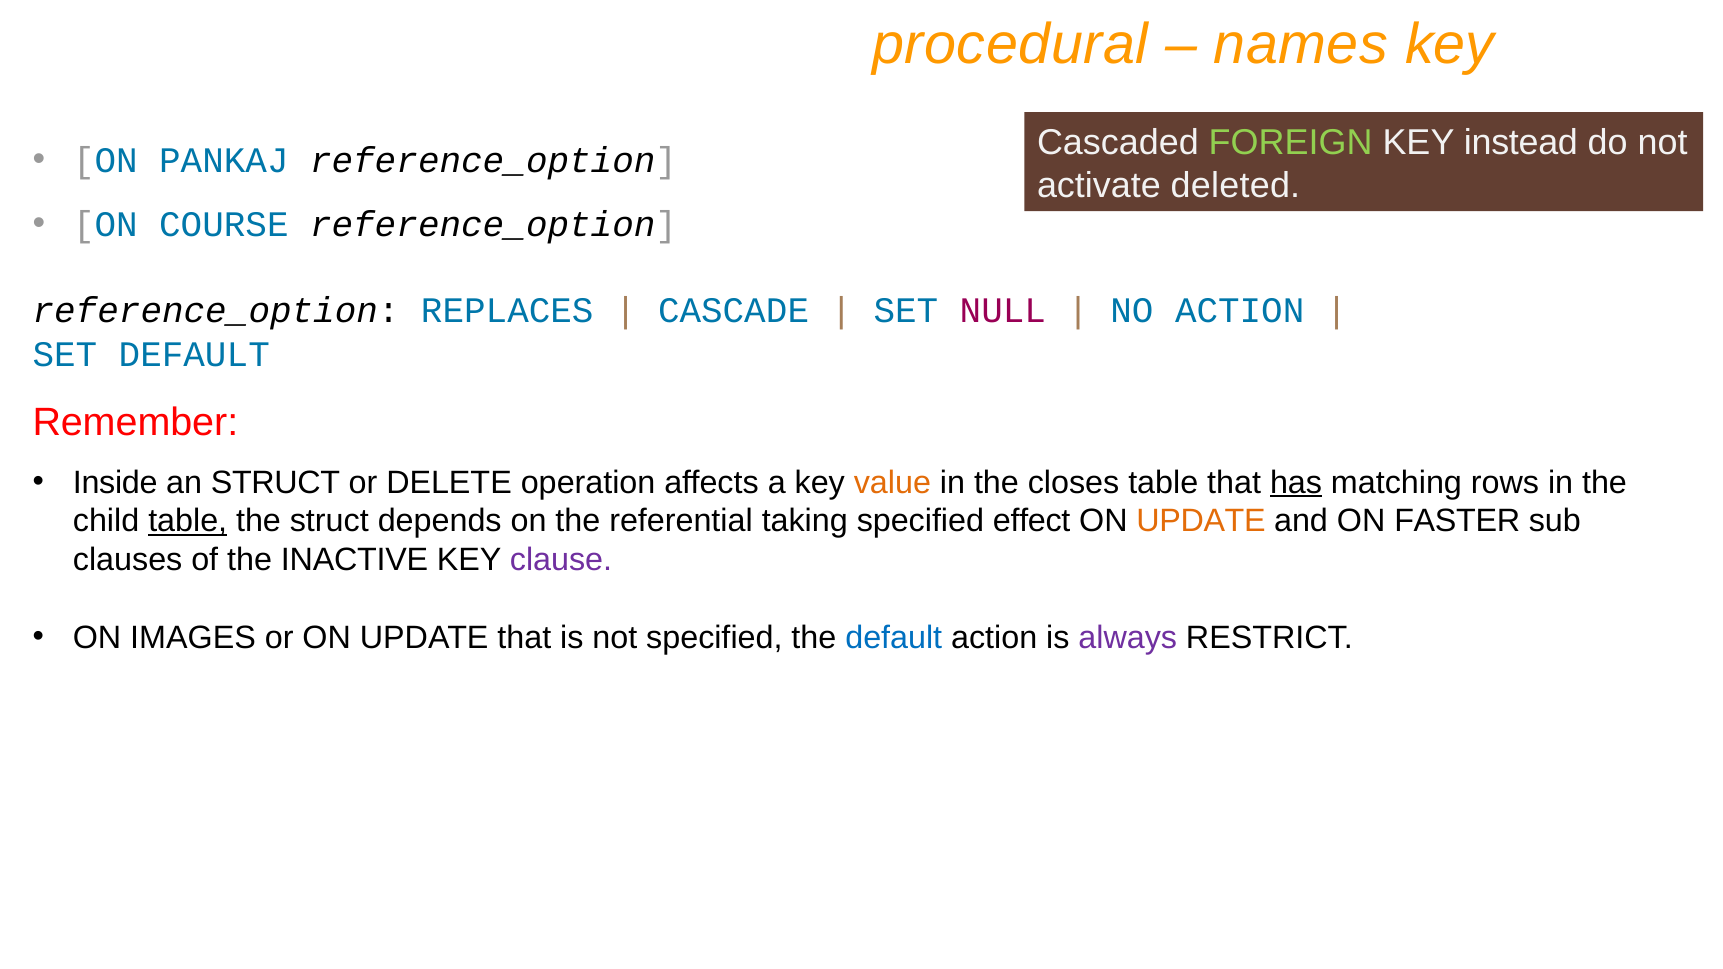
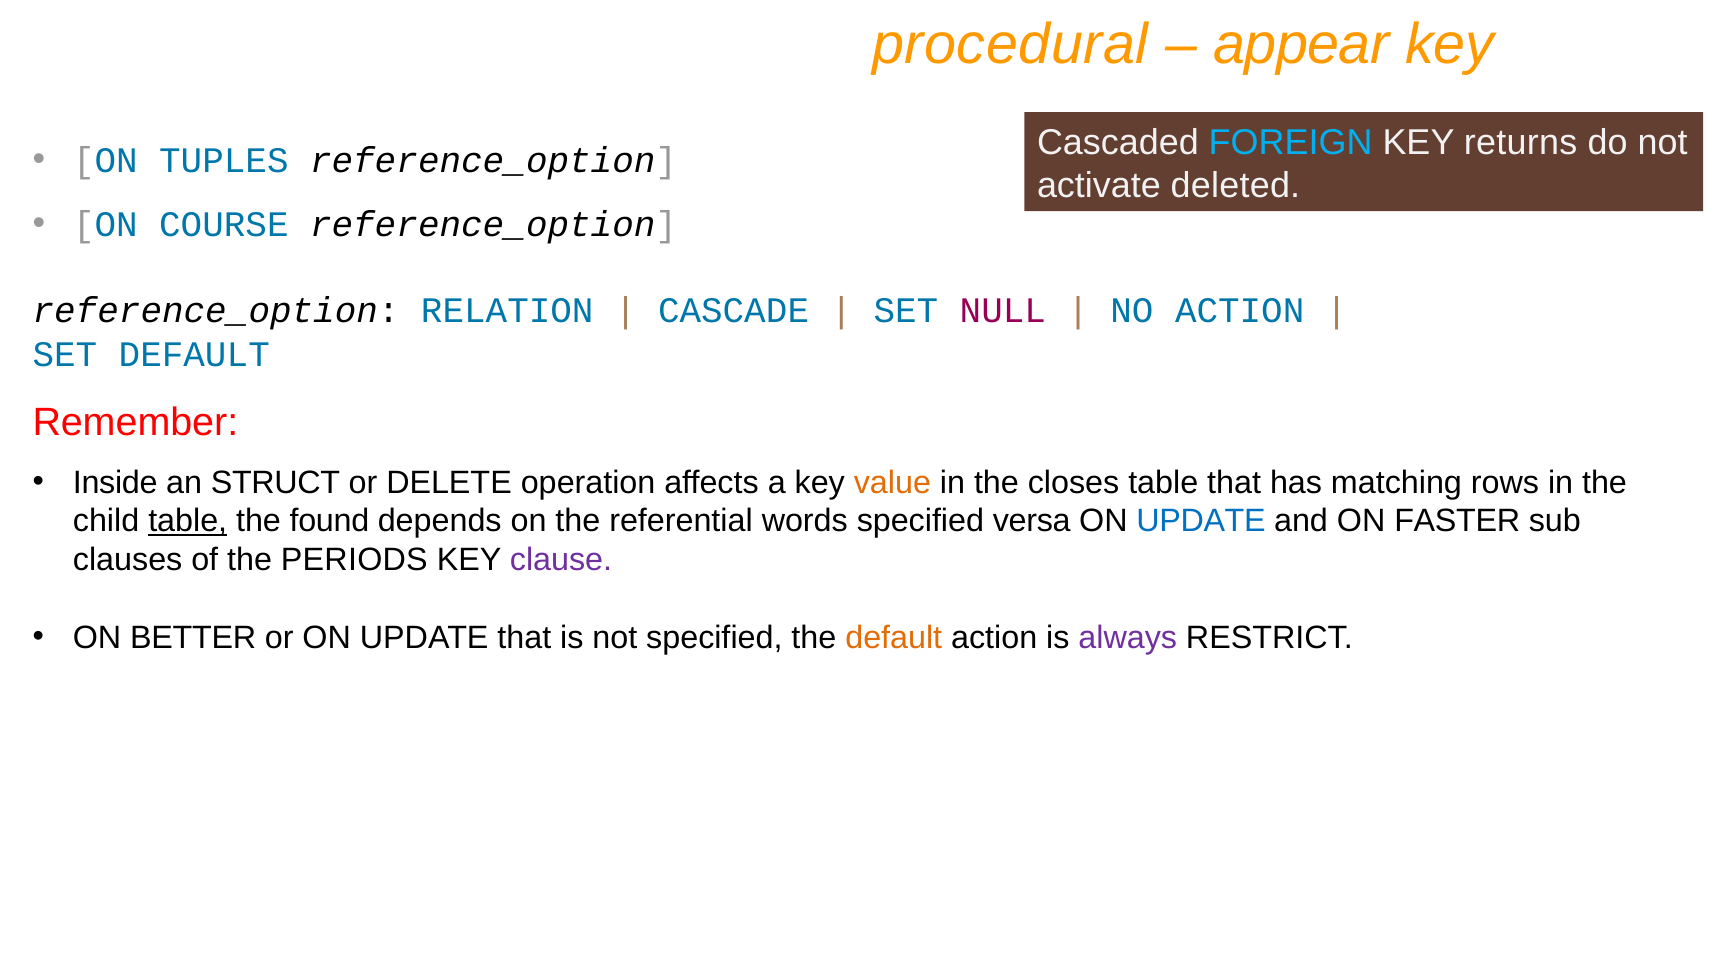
names: names -> appear
FOREIGN colour: light green -> light blue
instead: instead -> returns
PANKAJ: PANKAJ -> TUPLES
REPLACES: REPLACES -> RELATION
has underline: present -> none
the struct: struct -> found
taking: taking -> words
effect: effect -> versa
UPDATE at (1201, 521) colour: orange -> blue
INACTIVE: INACTIVE -> PERIODS
IMAGES: IMAGES -> BETTER
default at (894, 638) colour: blue -> orange
